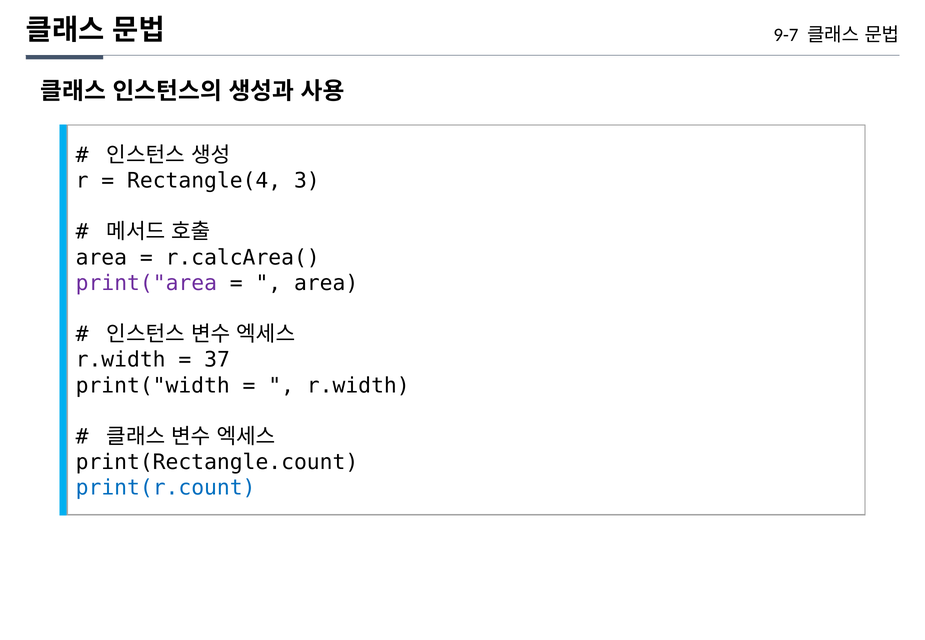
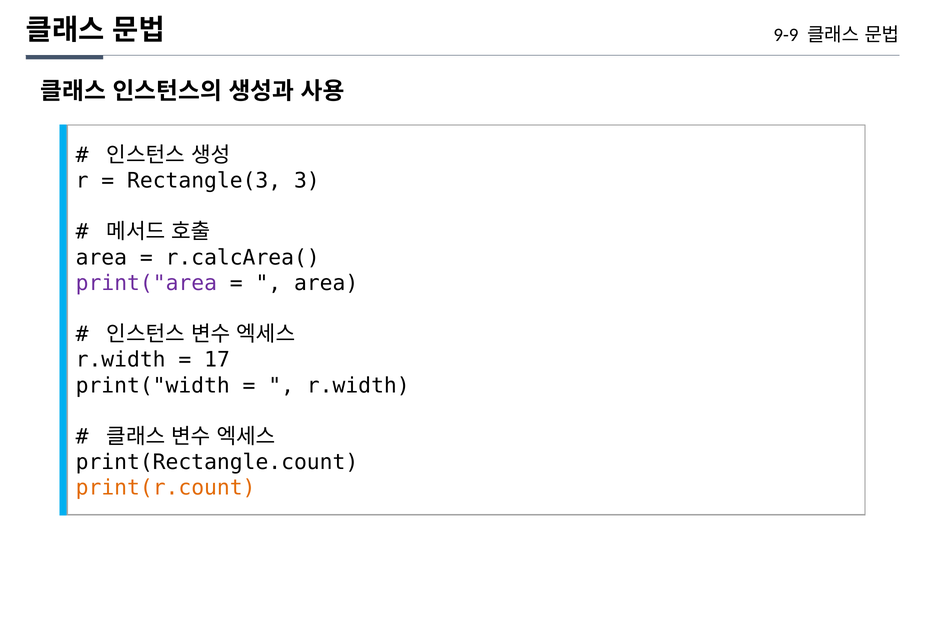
9-7: 9-7 -> 9-9
Rectangle(4: Rectangle(4 -> Rectangle(3
37: 37 -> 17
print(r.count colour: blue -> orange
